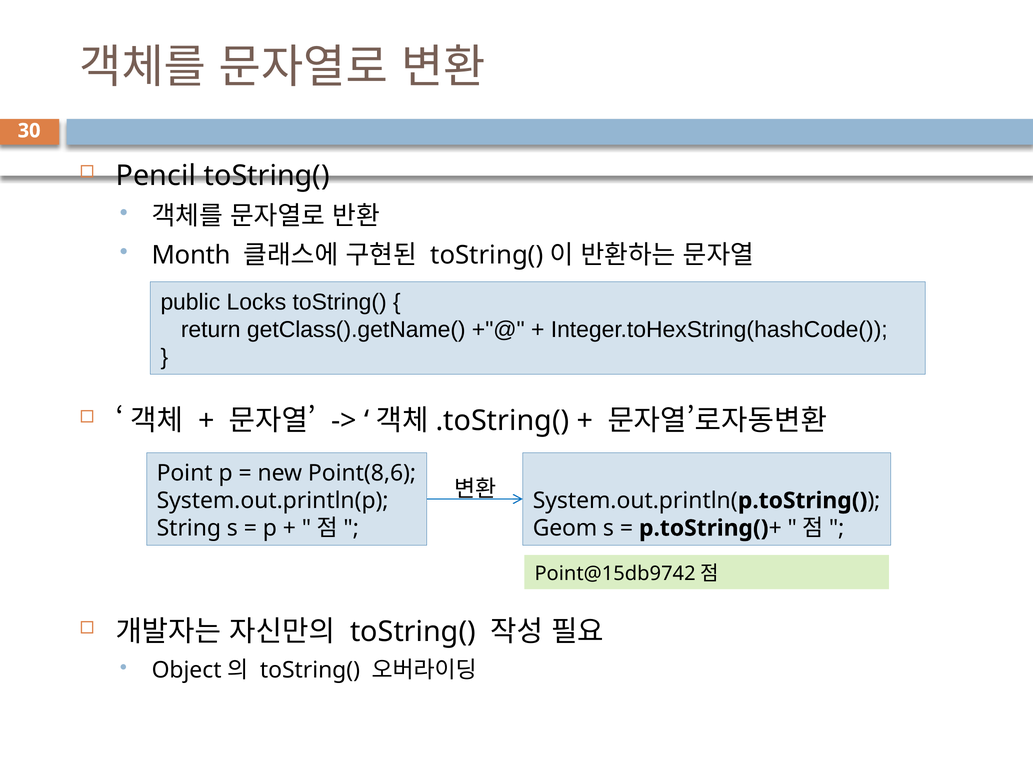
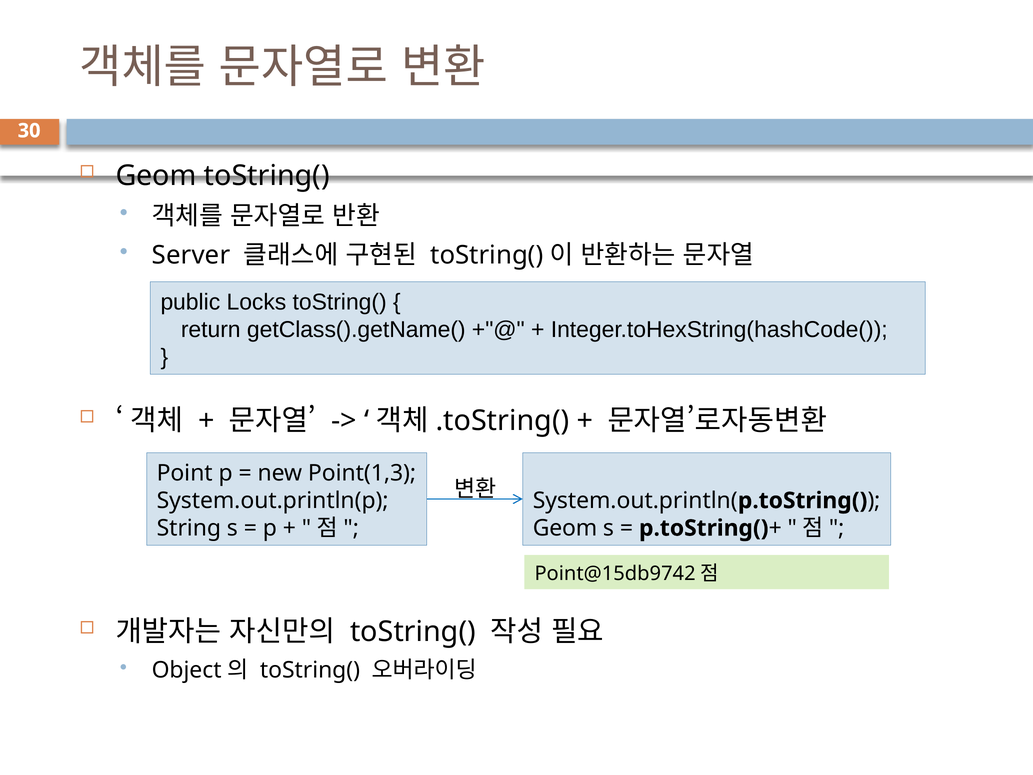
Pencil at (156, 176): Pencil -> Geom
Month: Month -> Server
Point(8,6: Point(8,6 -> Point(1,3
